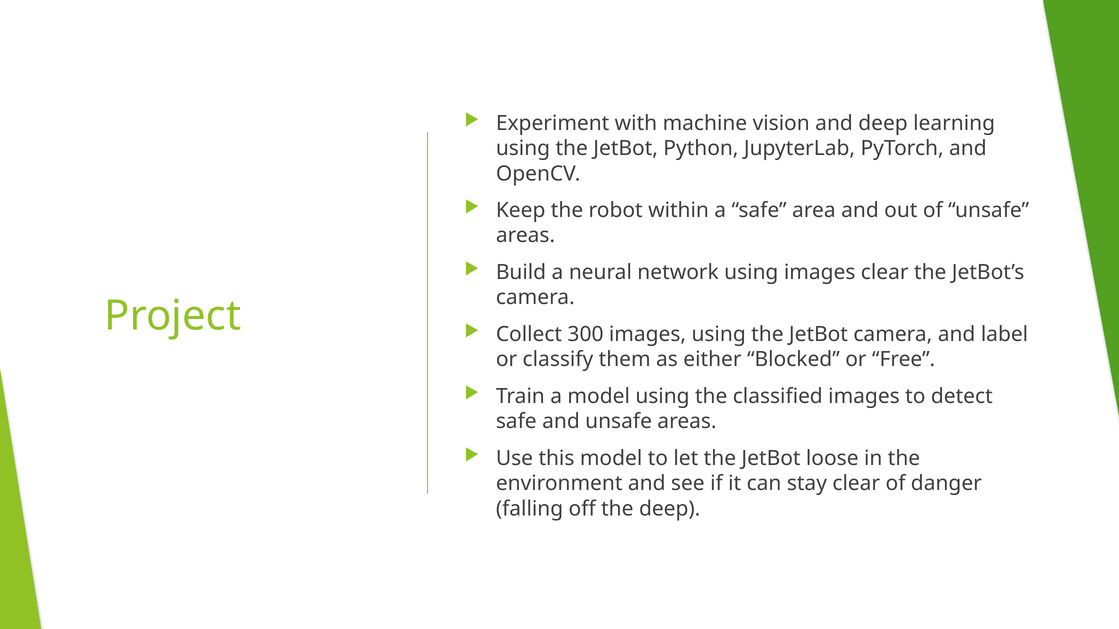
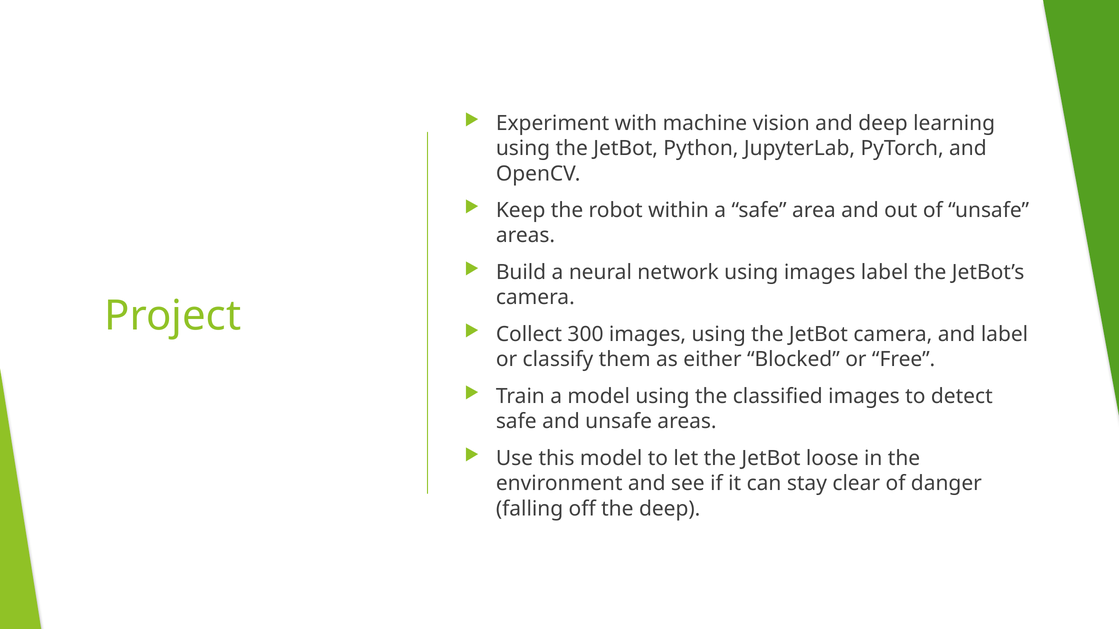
images clear: clear -> label
